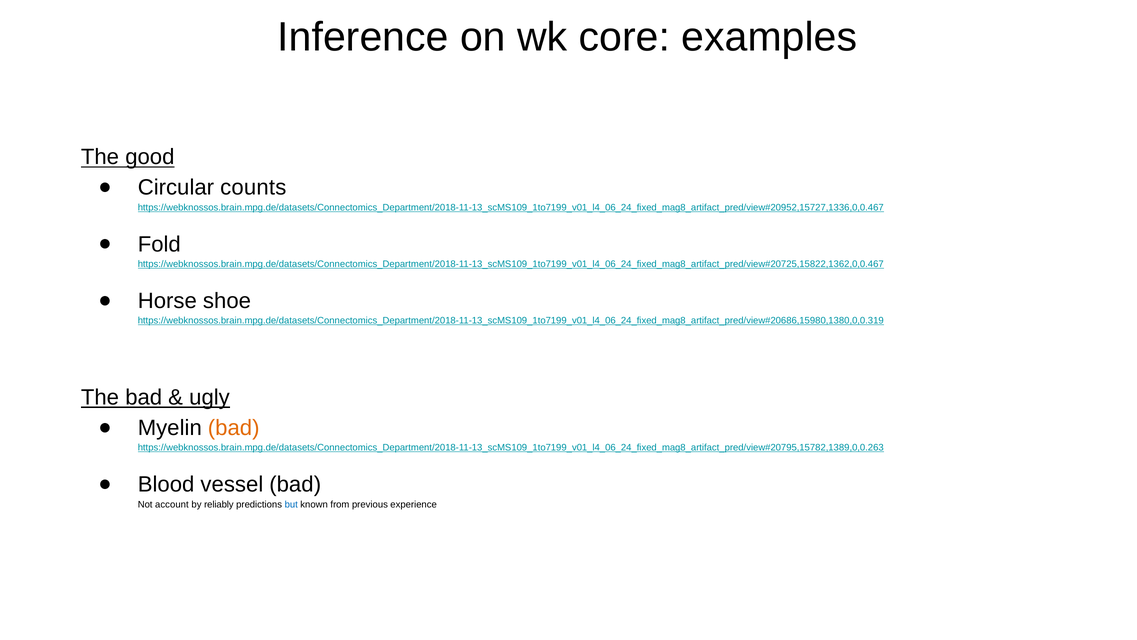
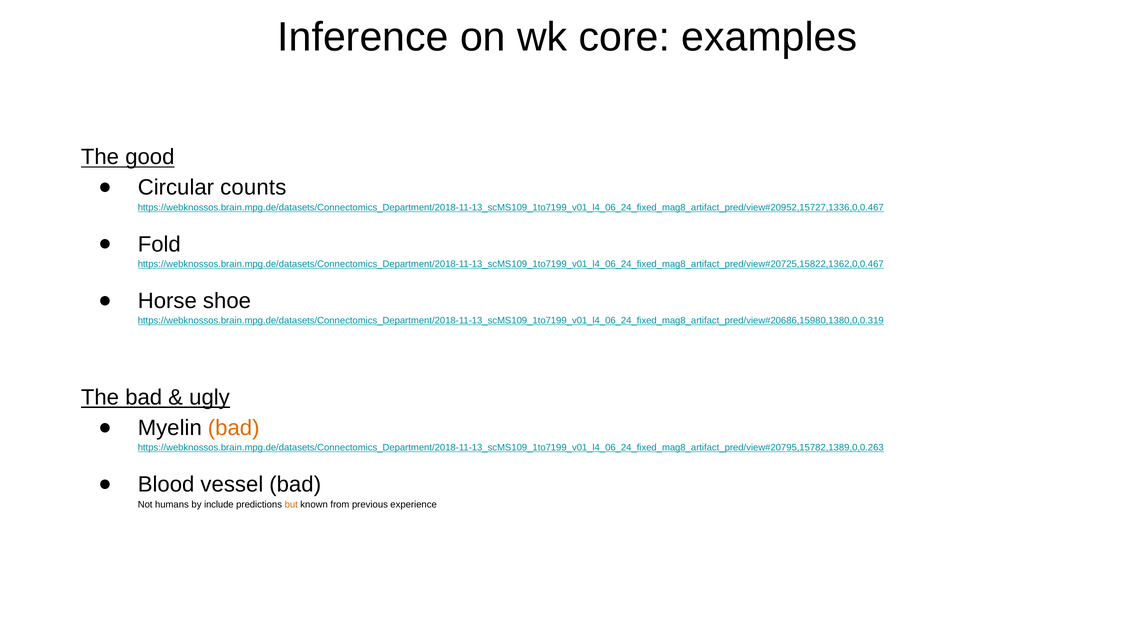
account: account -> humans
reliably: reliably -> include
but colour: blue -> orange
